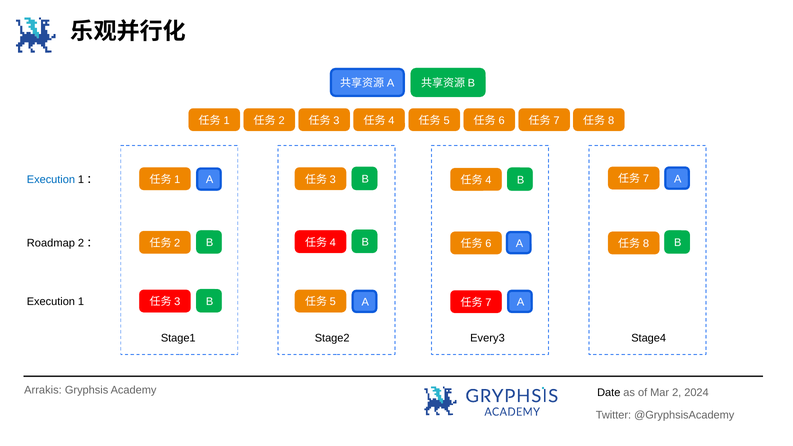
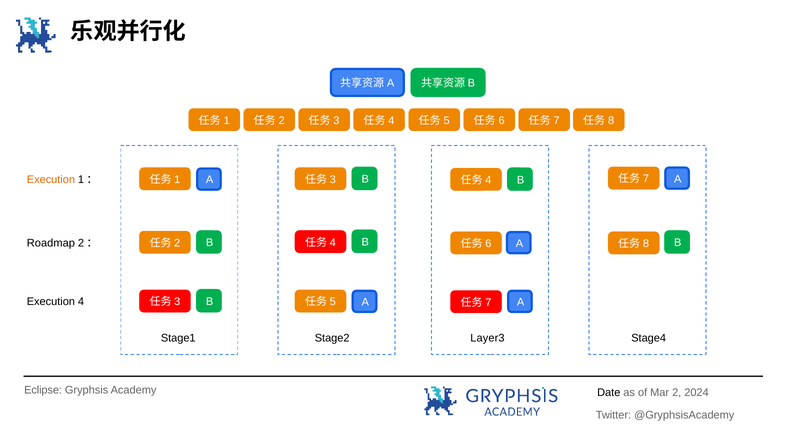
Execution at (51, 180) colour: blue -> orange
1: 1 -> 4
Every3: Every3 -> Layer3
Arrakis: Arrakis -> Eclipse
